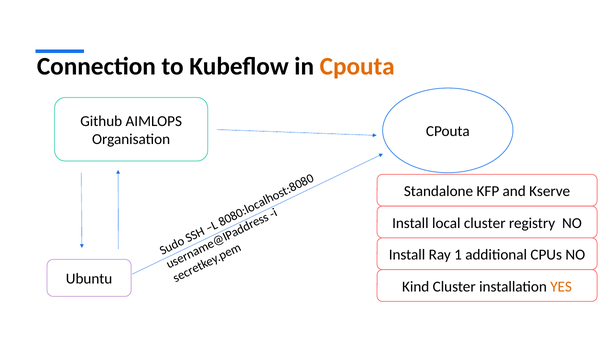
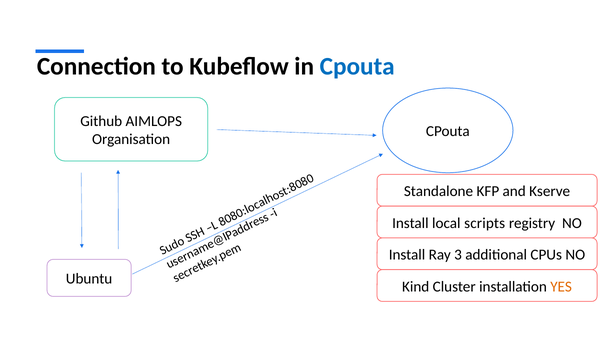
Cpouta at (357, 66) colour: orange -> blue
local cluster: cluster -> scripts
1: 1 -> 3
